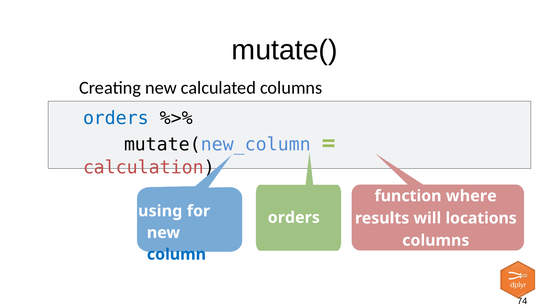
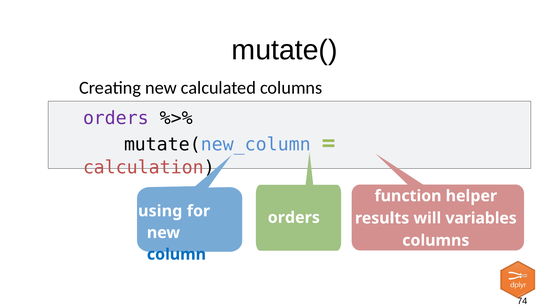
orders at (116, 118) colour: blue -> purple
where: where -> helper
locations: locations -> variables
